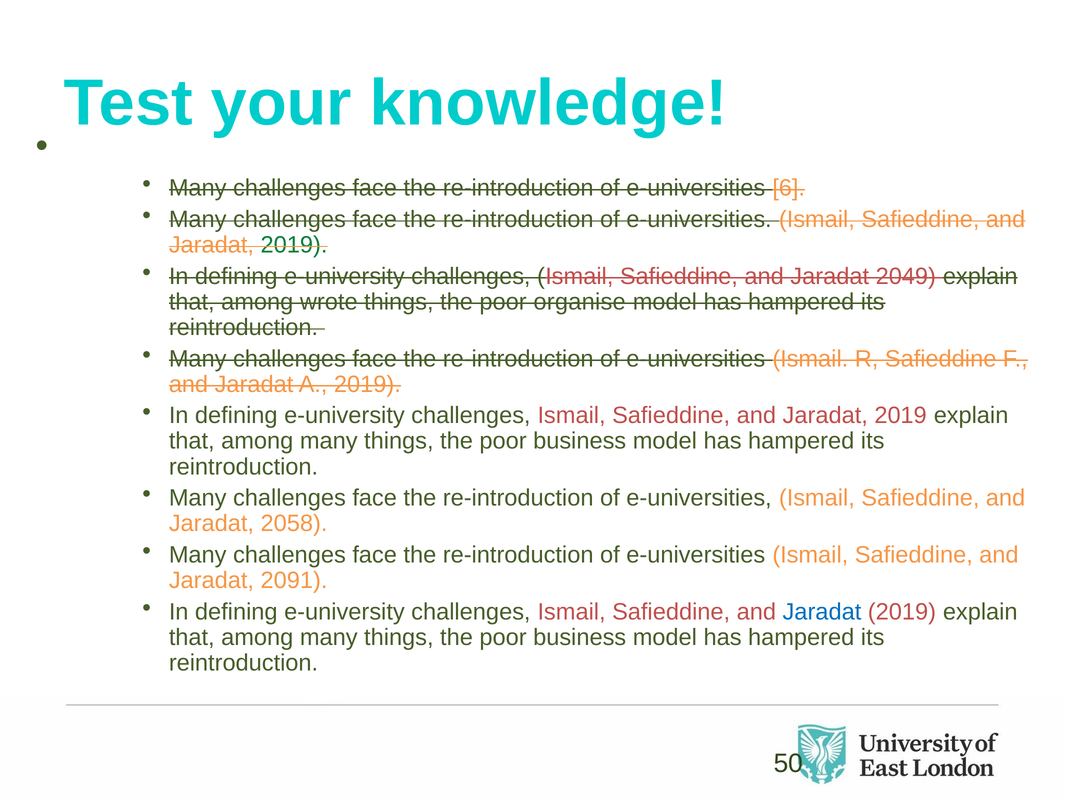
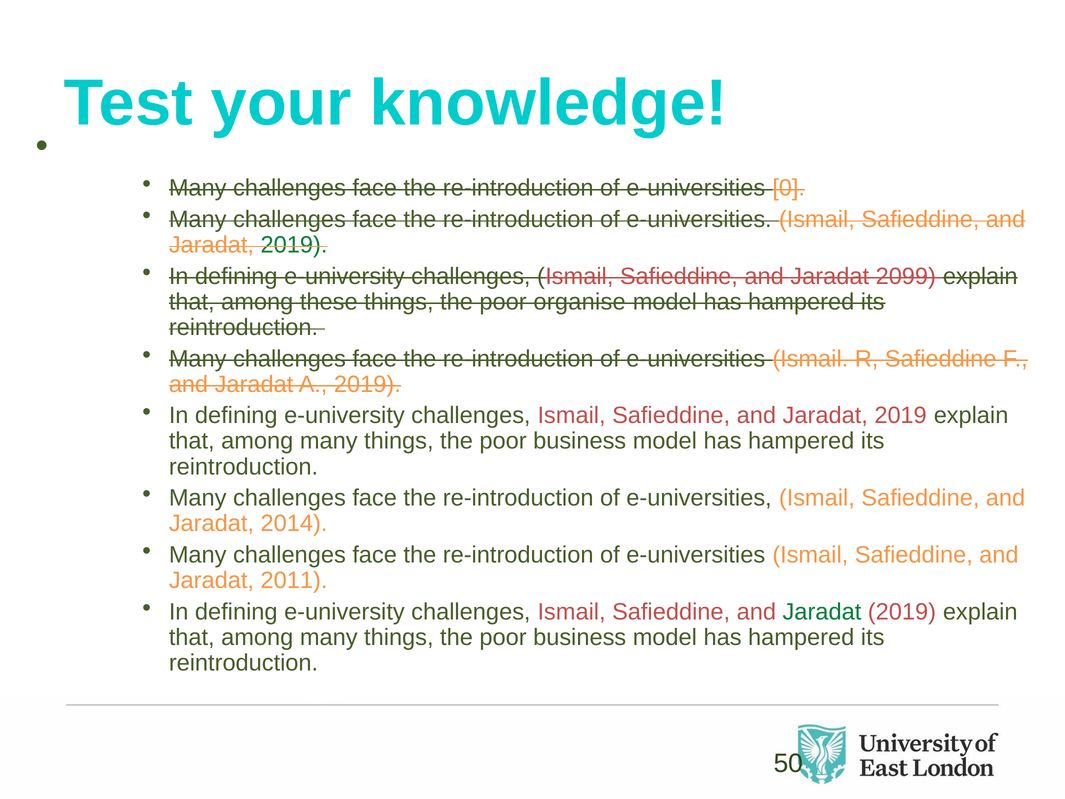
6: 6 -> 0
2049: 2049 -> 2099
among wrote: wrote -> these
2058: 2058 -> 2014
2091: 2091 -> 2011
Jaradat at (822, 612) colour: blue -> green
